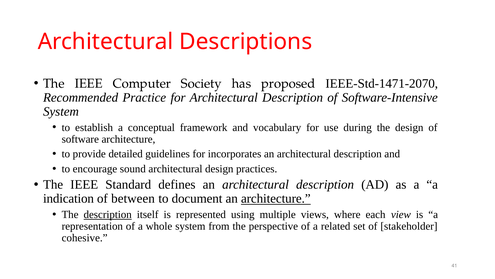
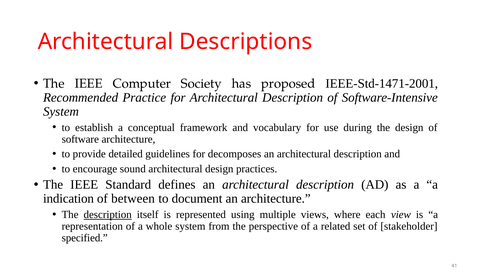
IEEE-Std-1471-2070: IEEE-Std-1471-2070 -> IEEE-Std-1471-2001
incorporates: incorporates -> decomposes
architecture at (276, 198) underline: present -> none
cohesive: cohesive -> specified
